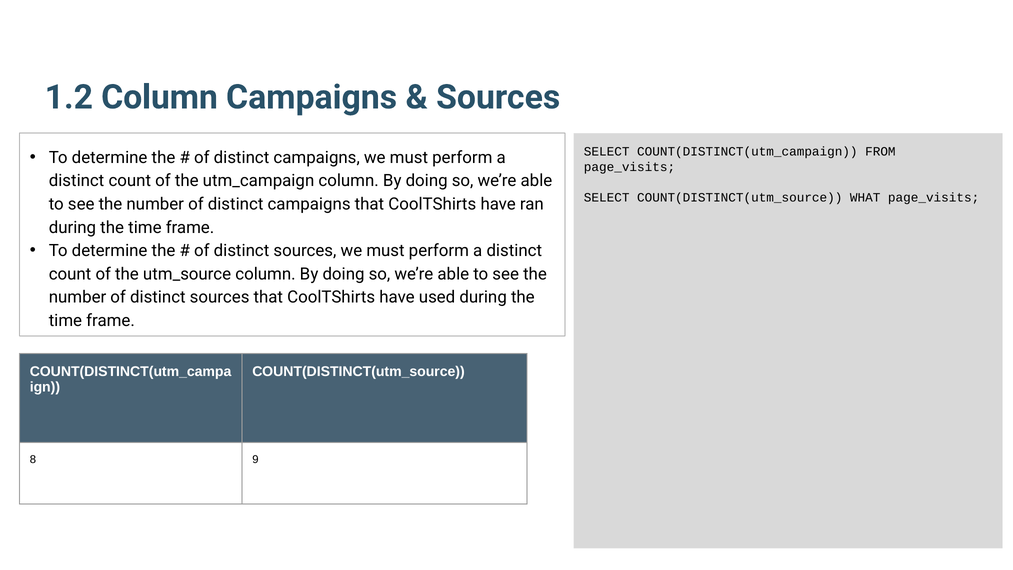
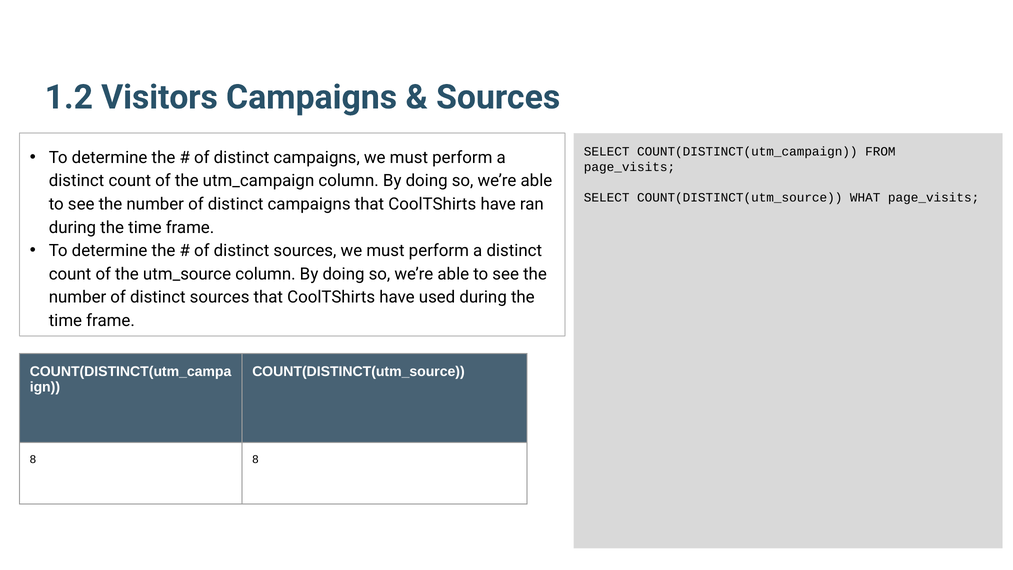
1.2 Column: Column -> Visitors
8 9: 9 -> 8
